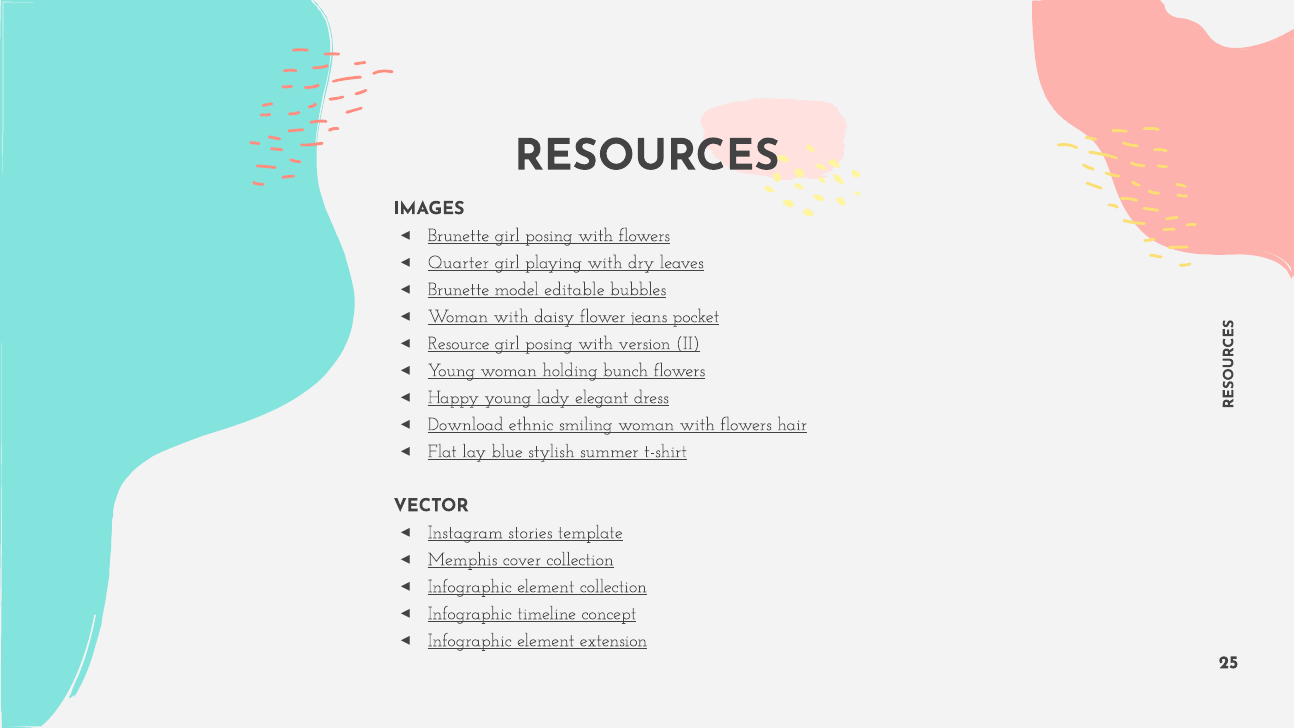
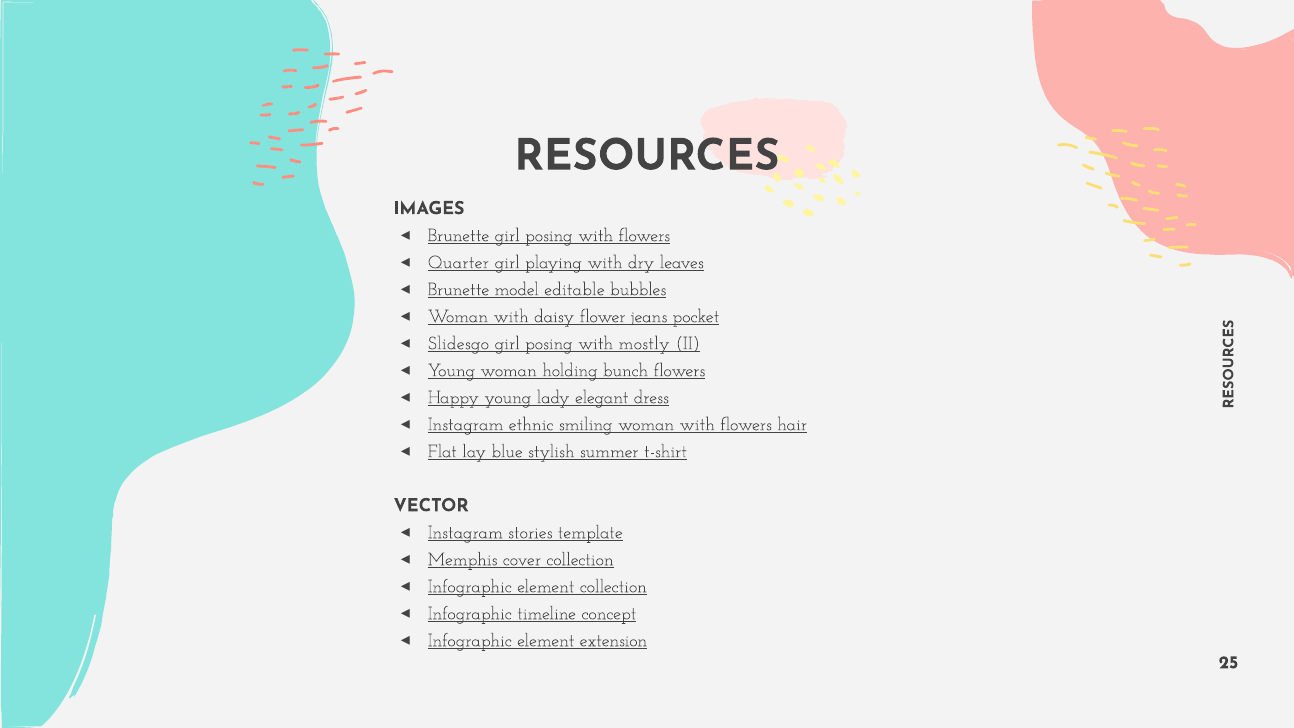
Resource: Resource -> Slidesgo
version: version -> mostly
Download at (466, 424): Download -> Instagram
